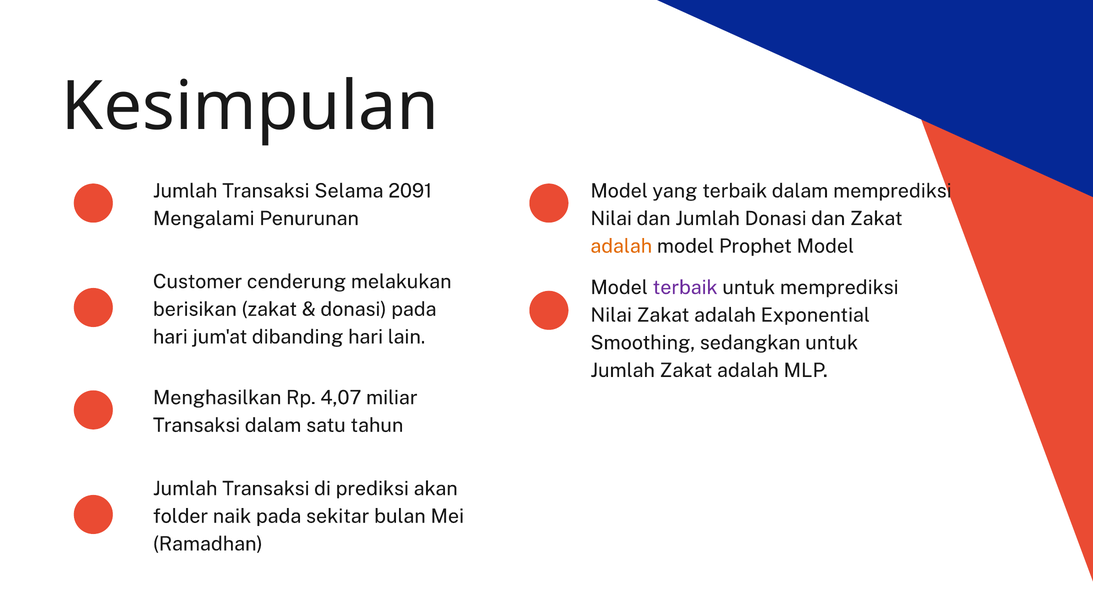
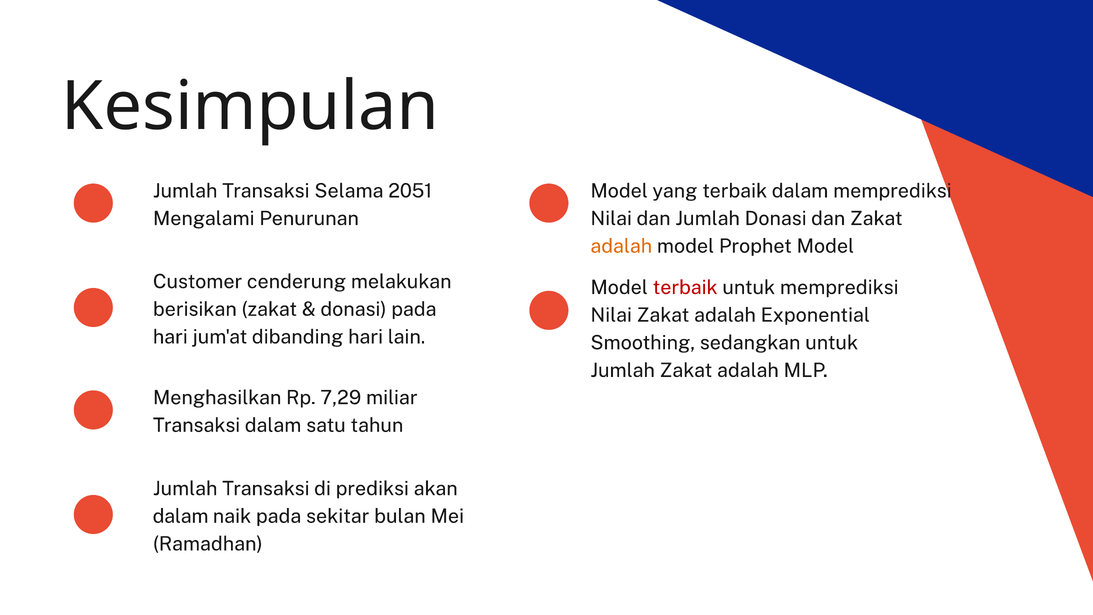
2091: 2091 -> 2051
terbaik at (685, 287) colour: purple -> red
4,07: 4,07 -> 7,29
folder at (181, 516): folder -> dalam
